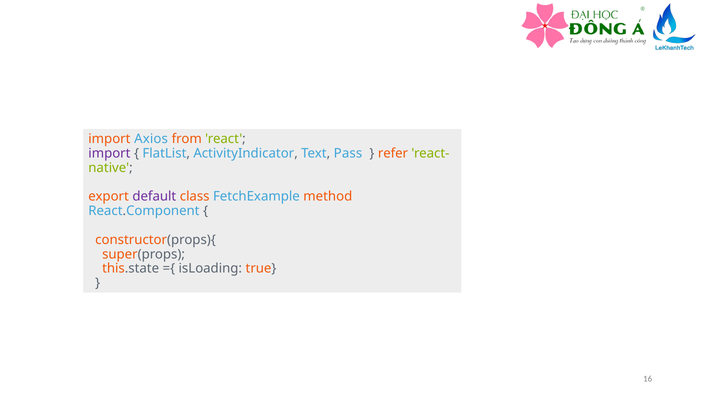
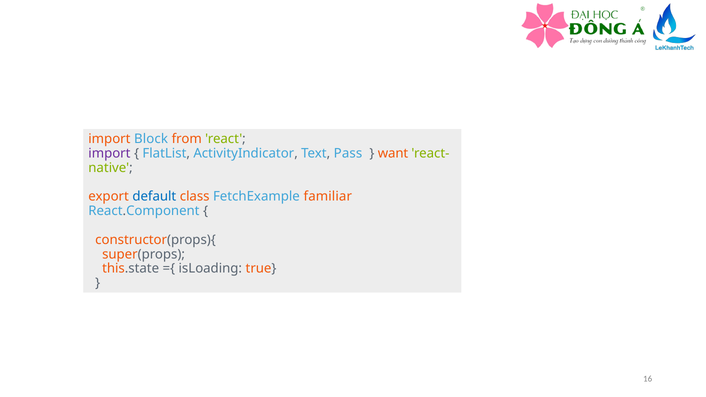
Axios: Axios -> Block
refer: refer -> want
default colour: purple -> blue
method: method -> familiar
